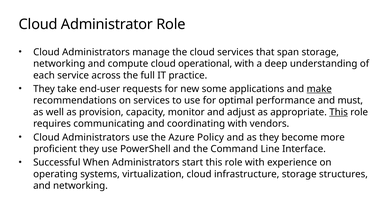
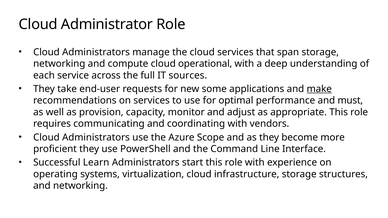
practice: practice -> sources
This at (339, 112) underline: present -> none
Policy: Policy -> Scope
When: When -> Learn
